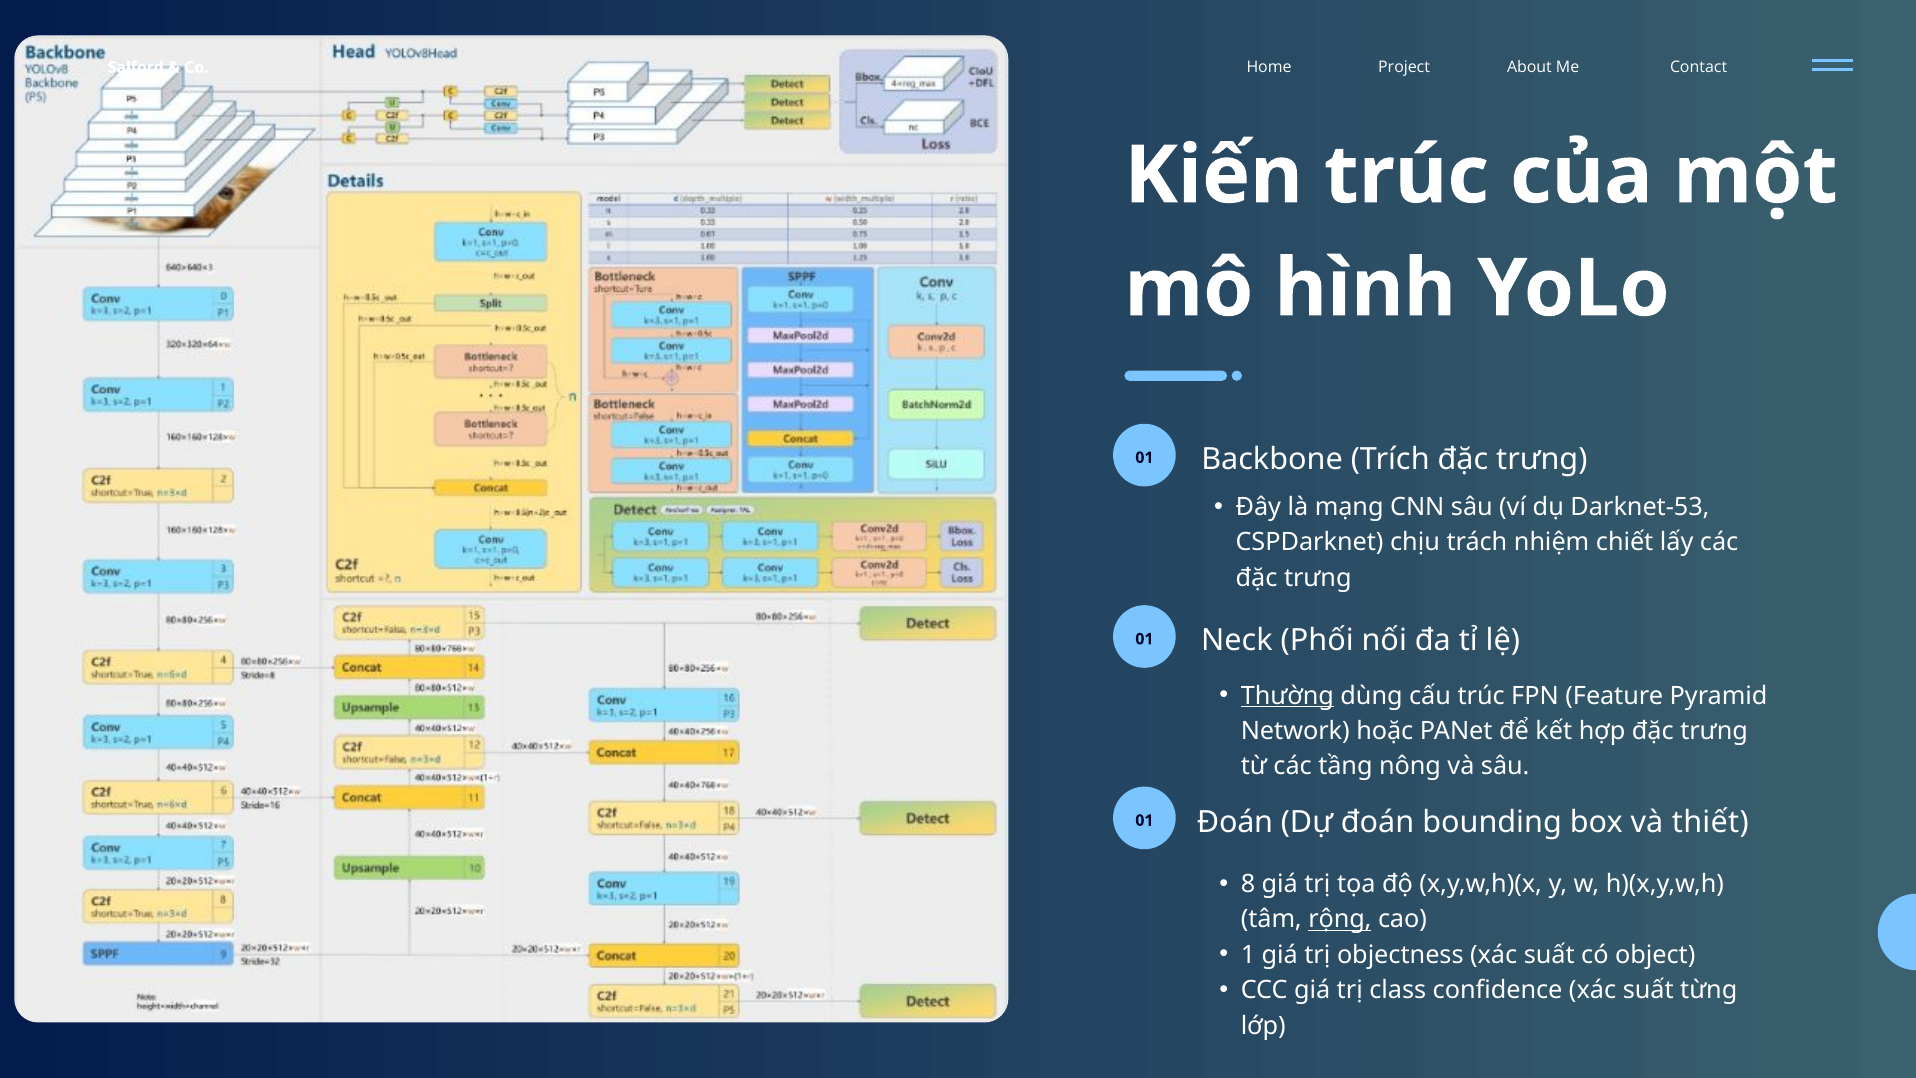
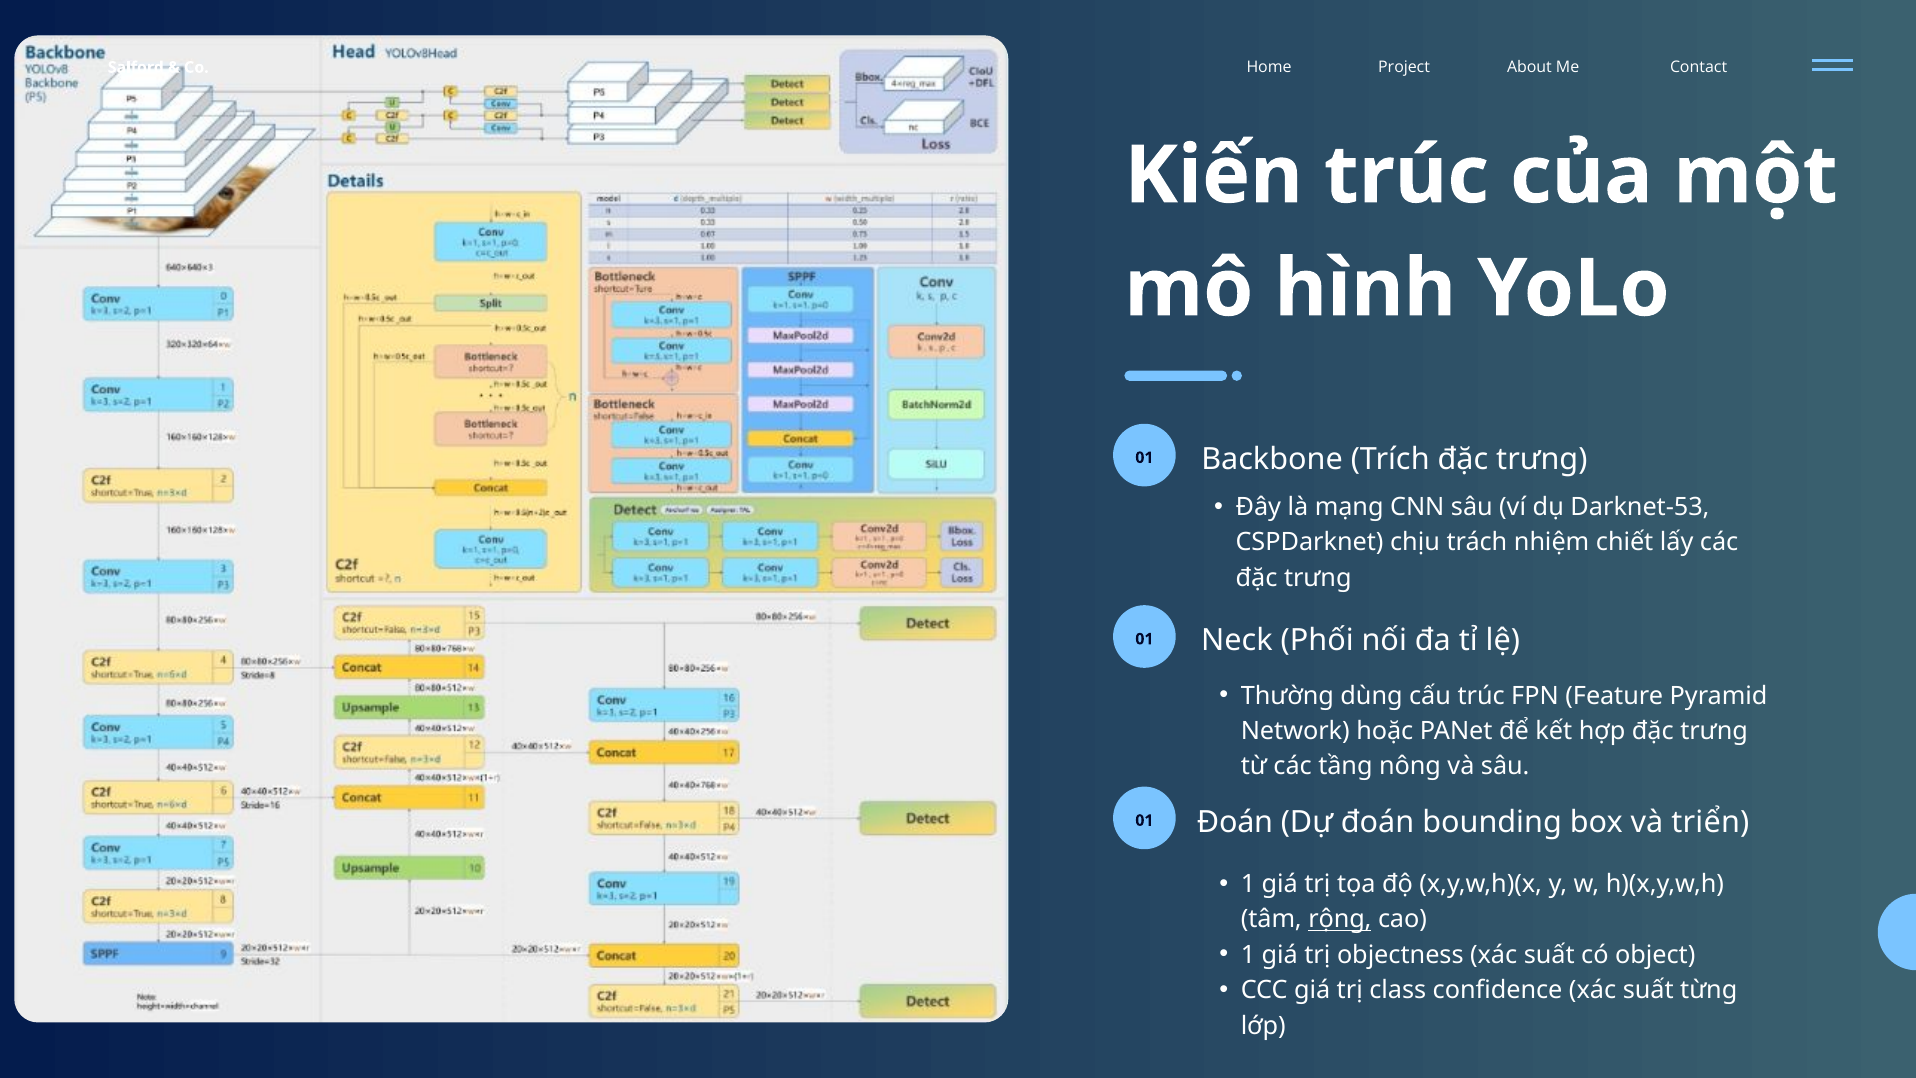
Thường underline: present -> none
thiết: thiết -> triển
8 at (1248, 884): 8 -> 1
